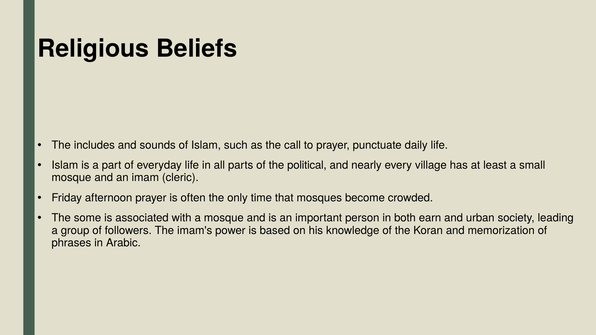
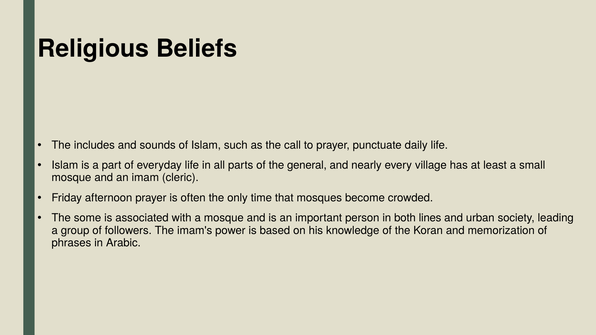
political: political -> general
earn: earn -> lines
